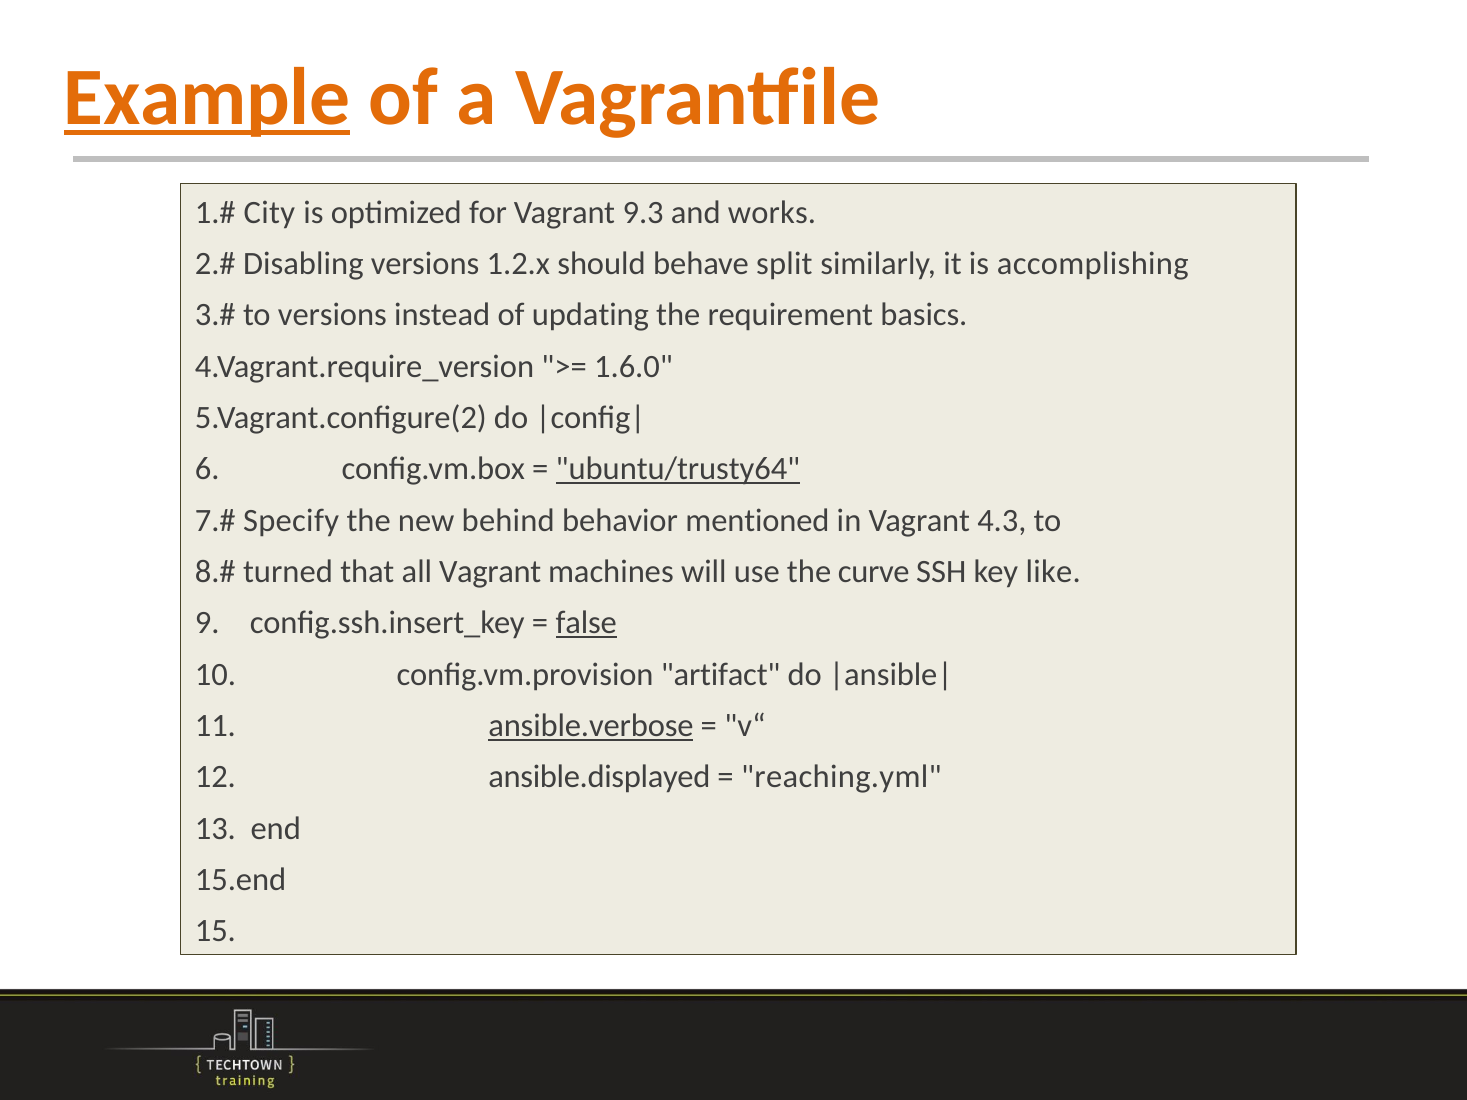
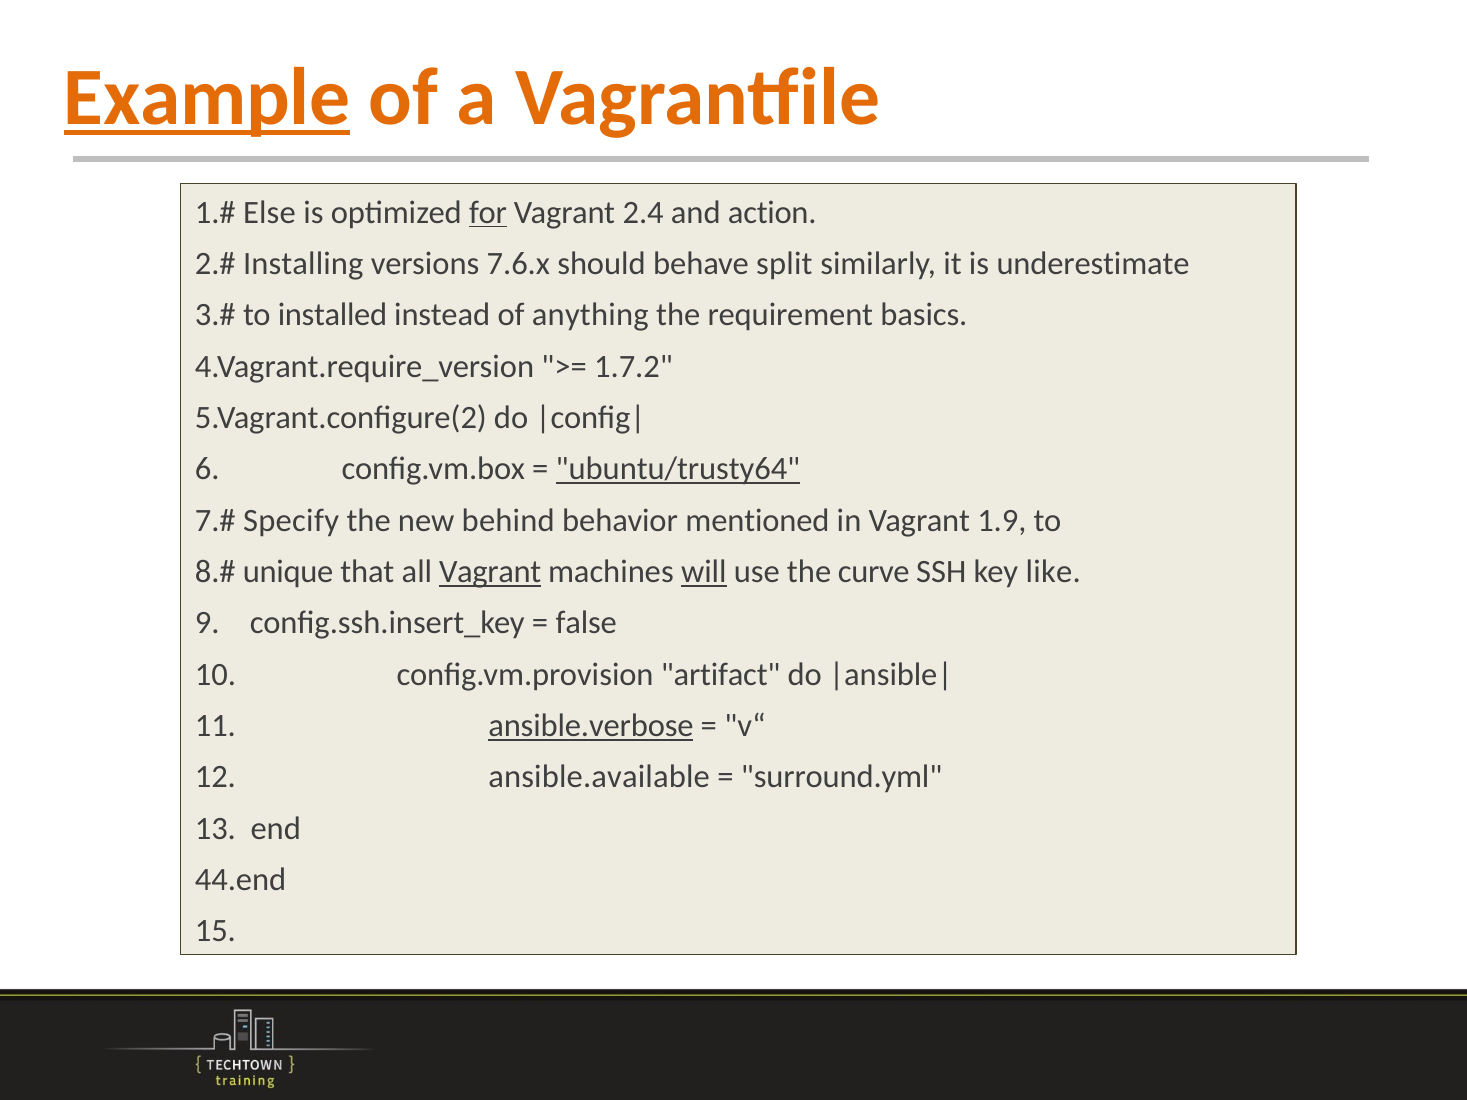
City: City -> Else
for underline: none -> present
9.3: 9.3 -> 2.4
works: works -> action
Disabling: Disabling -> Installing
1.2.x: 1.2.x -> 7.6.x
accomplishing: accomplishing -> underestimate
to versions: versions -> installed
updating: updating -> anything
1.6.0: 1.6.0 -> 1.7.2
4.3: 4.3 -> 1.9
turned: turned -> unique
Vagrant at (490, 572) underline: none -> present
will underline: none -> present
false underline: present -> none
ansible.displayed: ansible.displayed -> ansible.available
reaching.yml: reaching.yml -> surround.yml
15.end: 15.end -> 44.end
